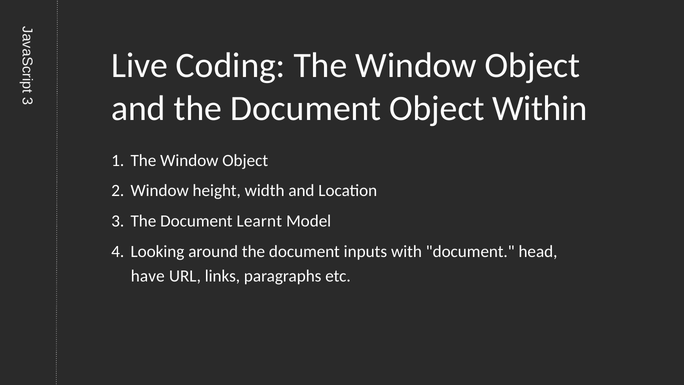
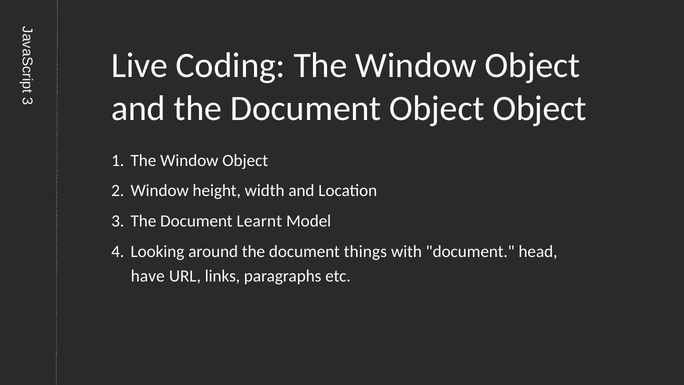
Object Within: Within -> Object
inputs: inputs -> things
